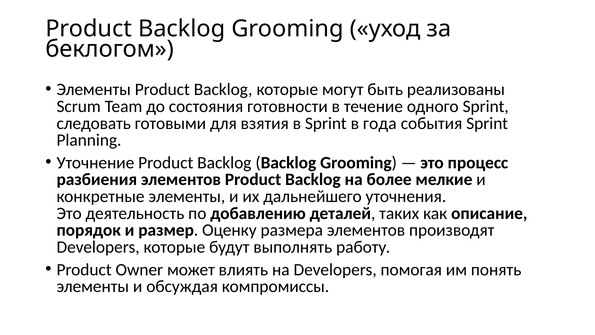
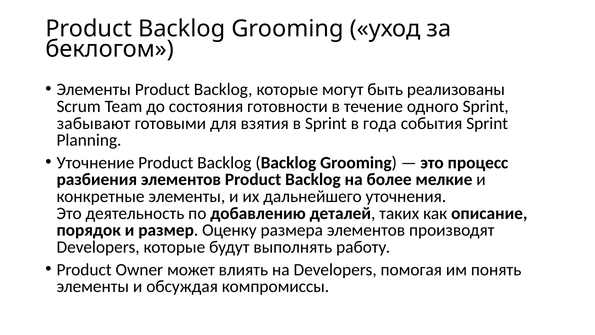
следовать: следовать -> забывают
